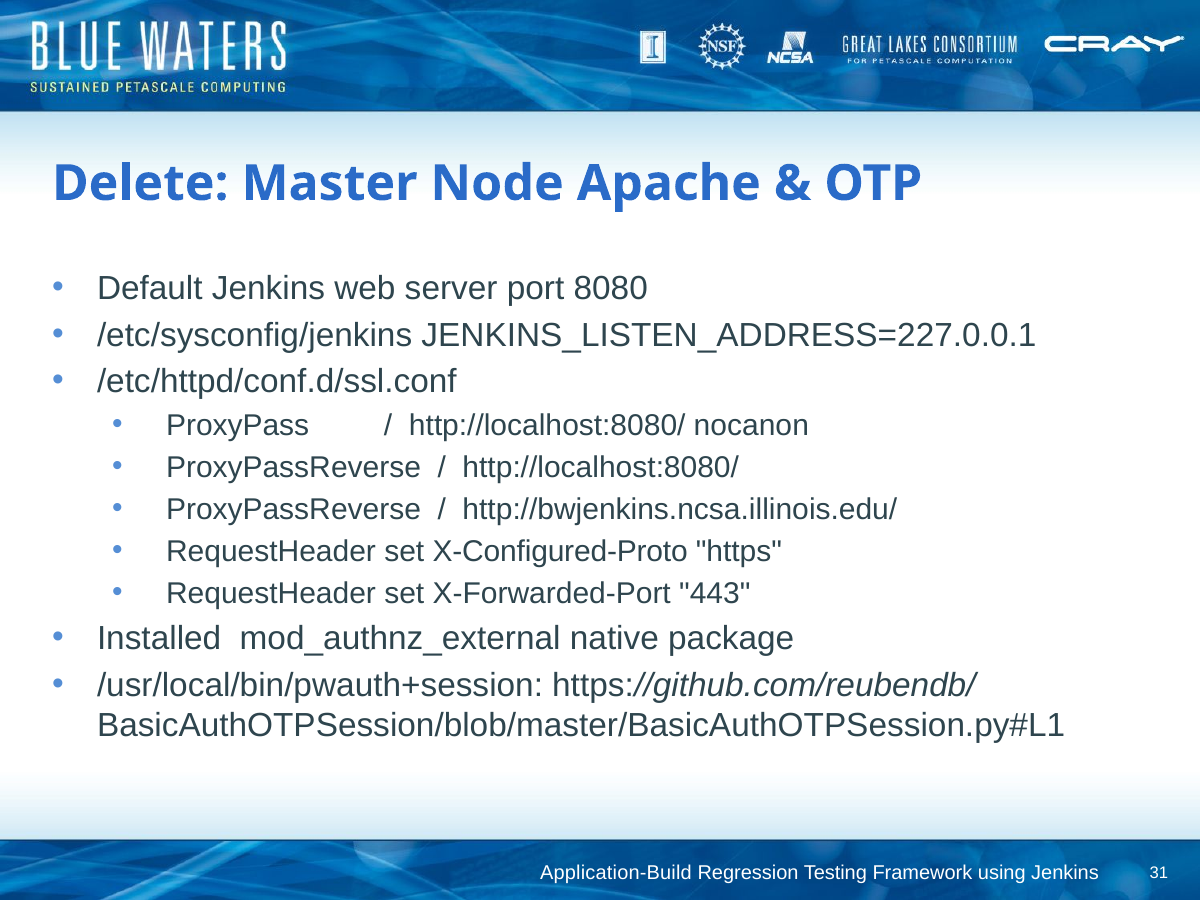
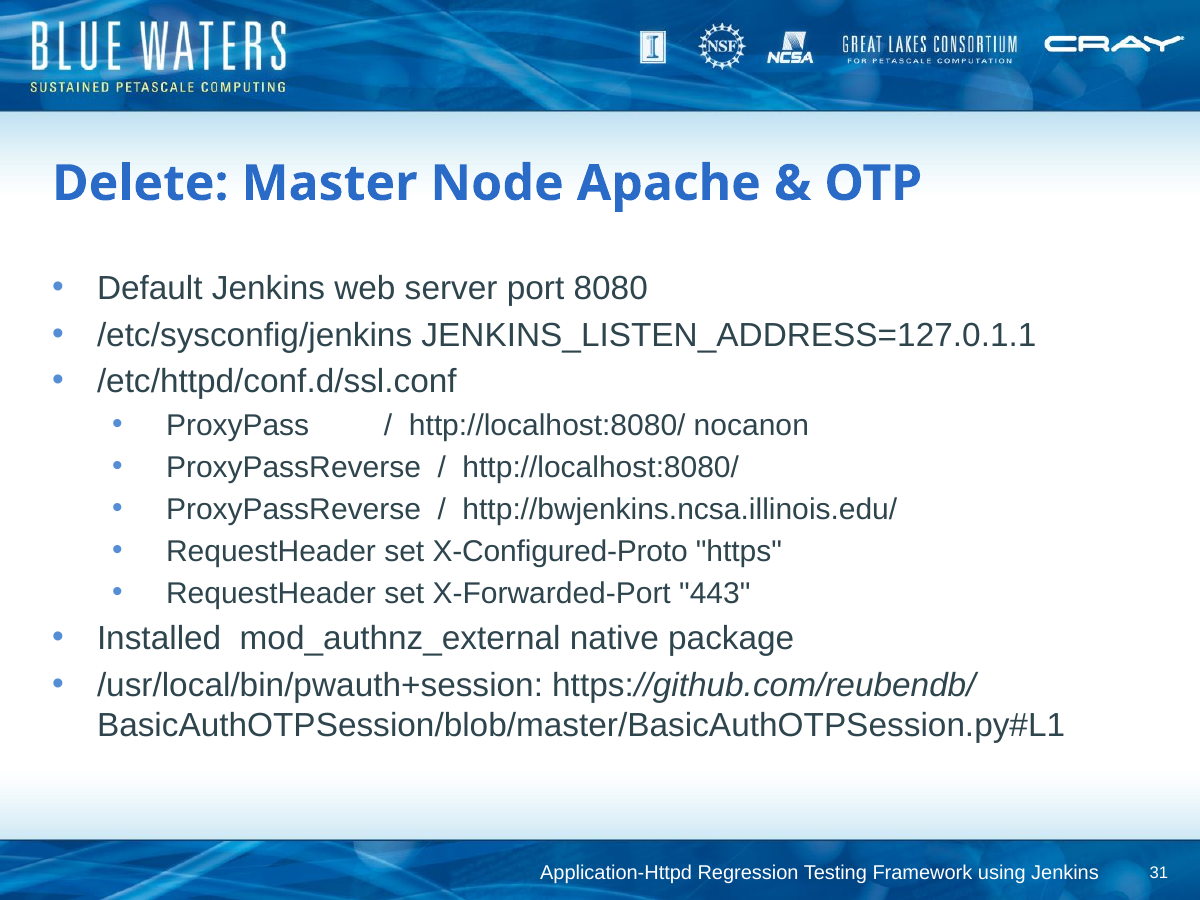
JENKINS_LISTEN_ADDRESS=227.0.0.1: JENKINS_LISTEN_ADDRESS=227.0.0.1 -> JENKINS_LISTEN_ADDRESS=127.0.1.1
Application-Build: Application-Build -> Application-Httpd
